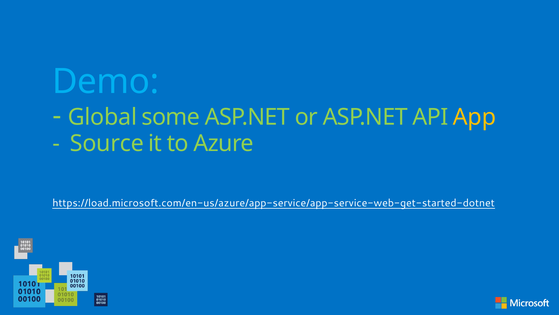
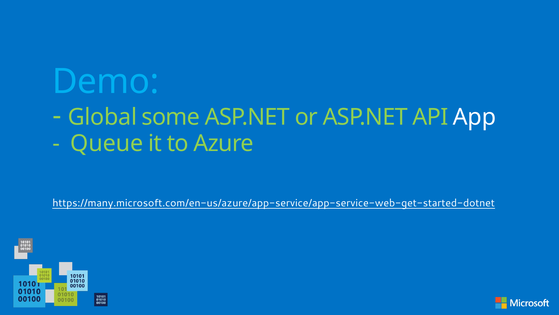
App colour: yellow -> white
Source: Source -> Queue
https://load.microsoft.com/en-us/azure/app-service/app-service-web-get-started-dotnet: https://load.microsoft.com/en-us/azure/app-service/app-service-web-get-started-dotnet -> https://many.microsoft.com/en-us/azure/app-service/app-service-web-get-started-dotnet
